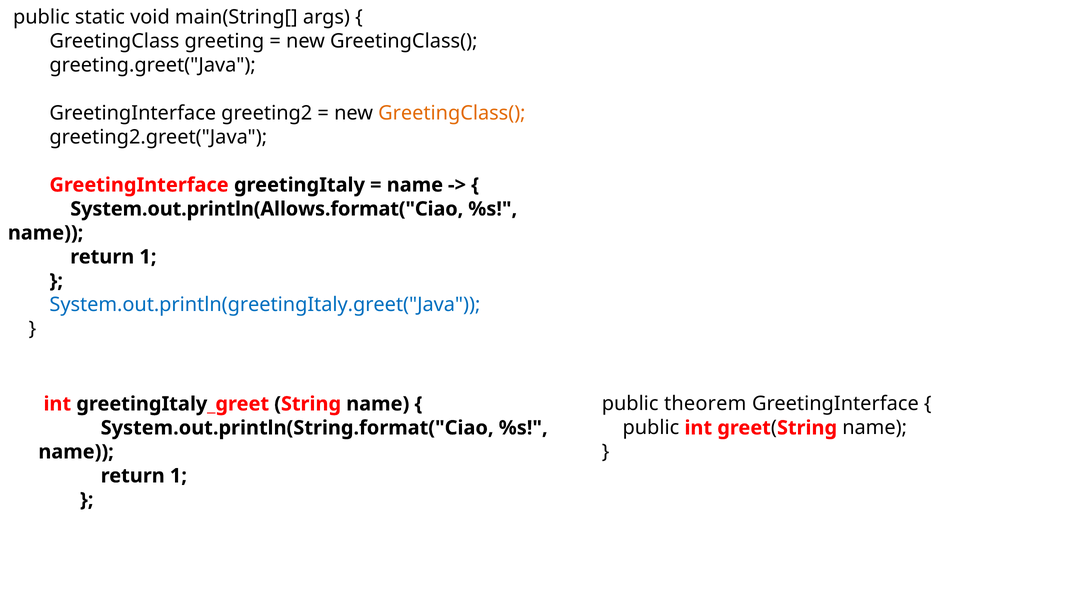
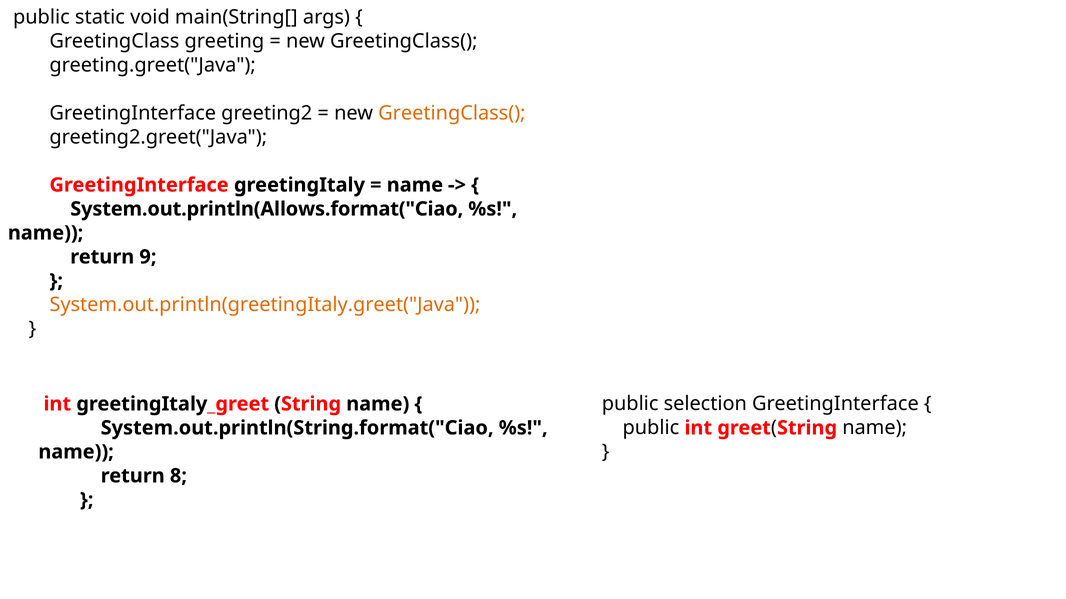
1 at (148, 257): 1 -> 9
System.out.println(greetingItaly.greet("Java colour: blue -> orange
theorem: theorem -> selection
1 at (178, 476): 1 -> 8
